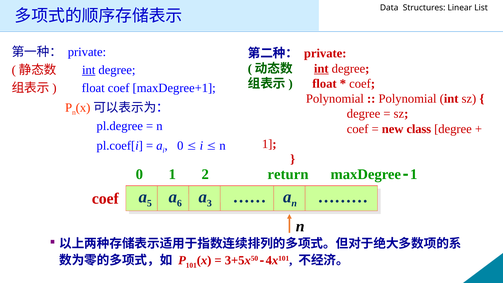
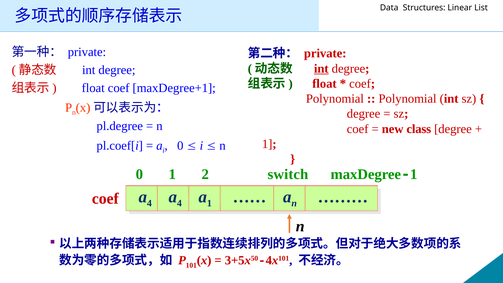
int at (89, 70) underline: present -> none
return: return -> switch
5 at (149, 203): 5 -> 4
6 at (179, 203): 6 -> 4
3 at (209, 203): 3 -> 1
